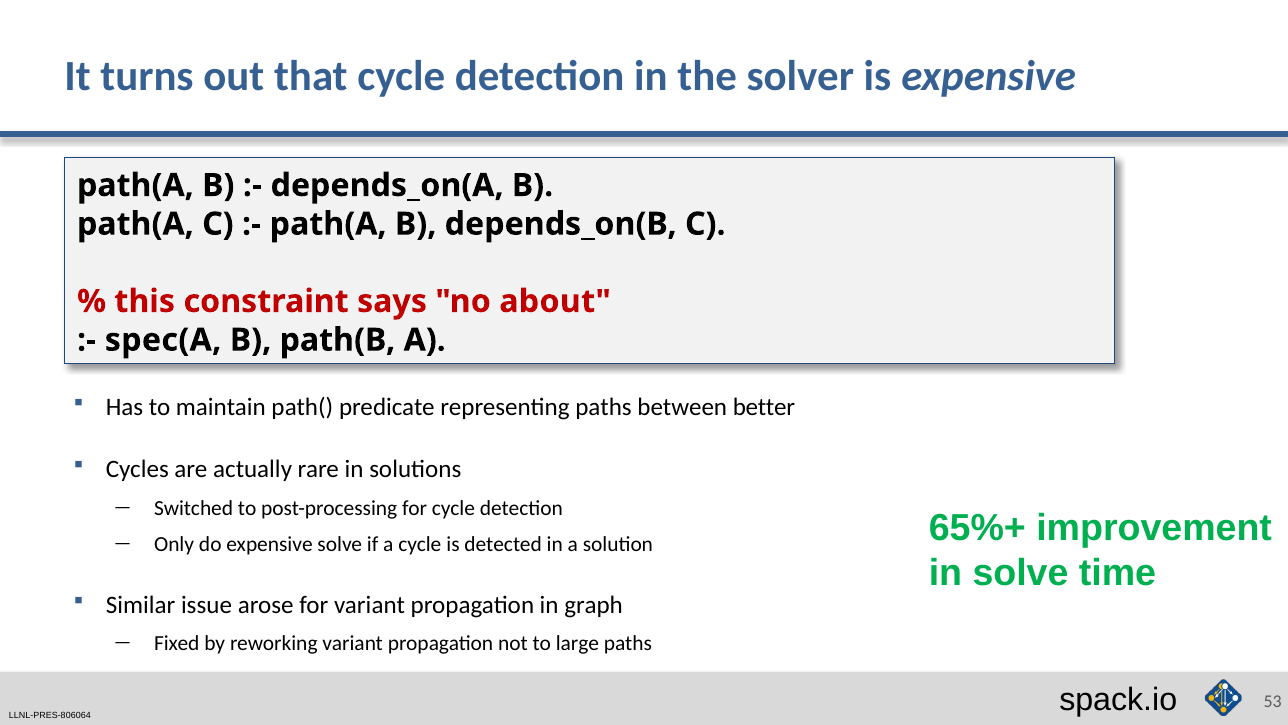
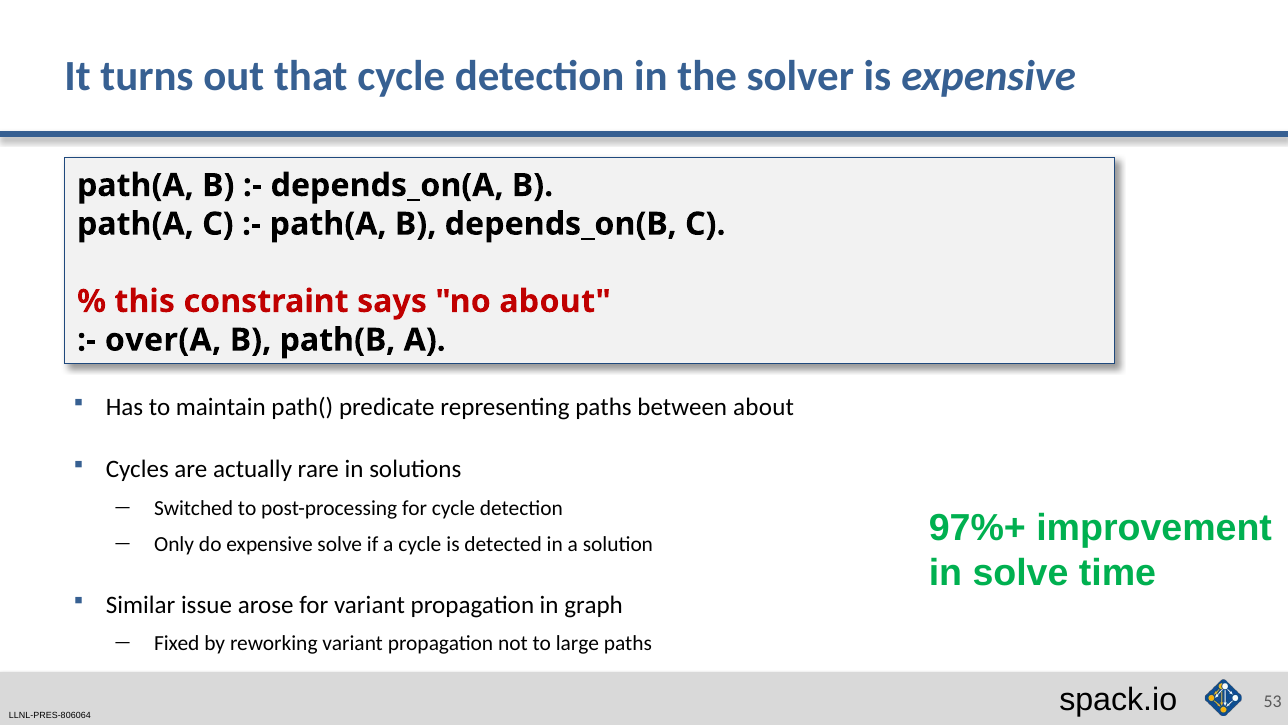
spec(A: spec(A -> over(A
between better: better -> about
65%+: 65%+ -> 97%+
